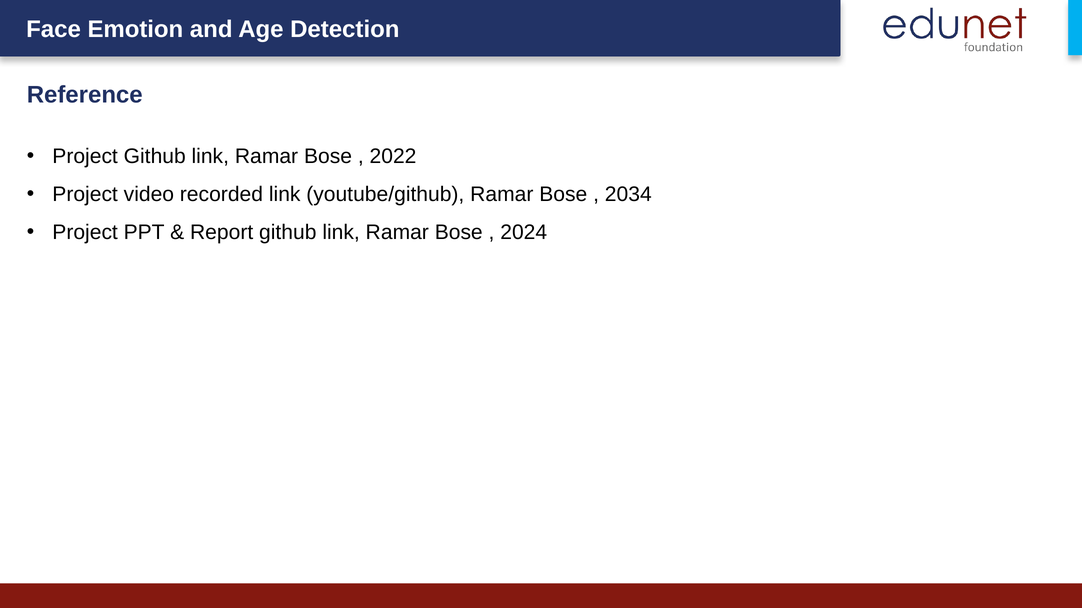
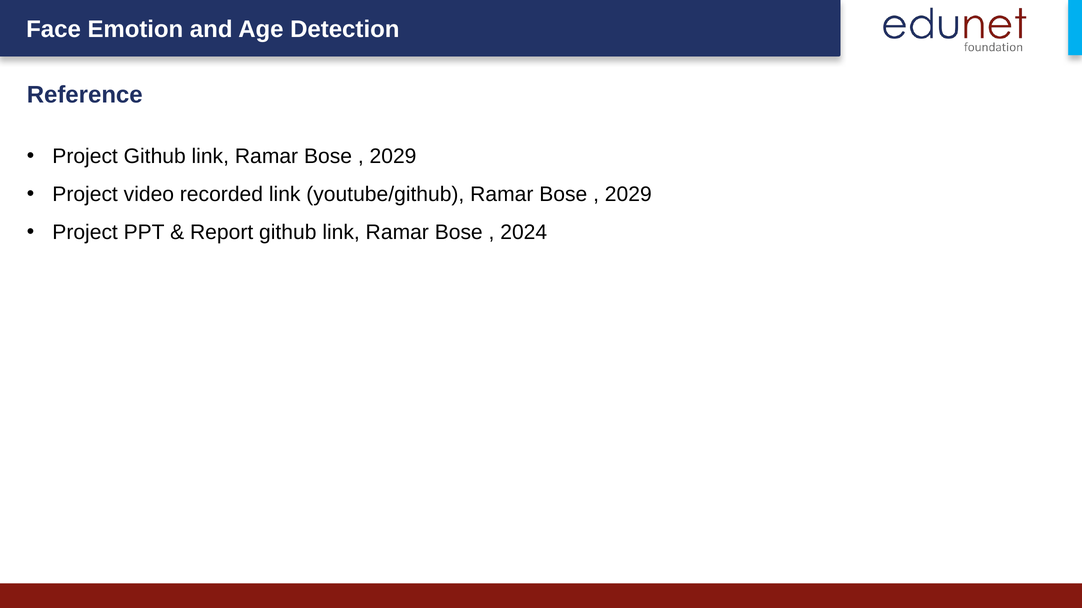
2022 at (393, 157): 2022 -> 2029
2034 at (628, 195): 2034 -> 2029
